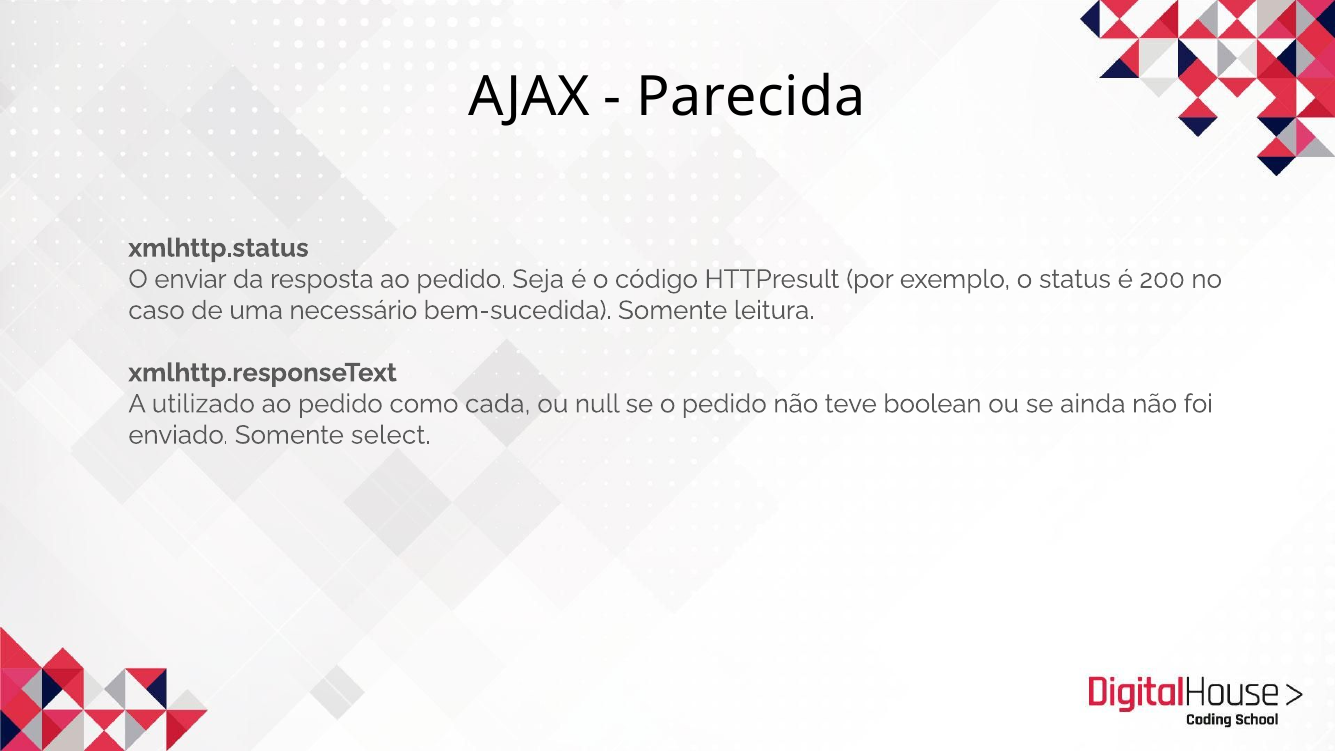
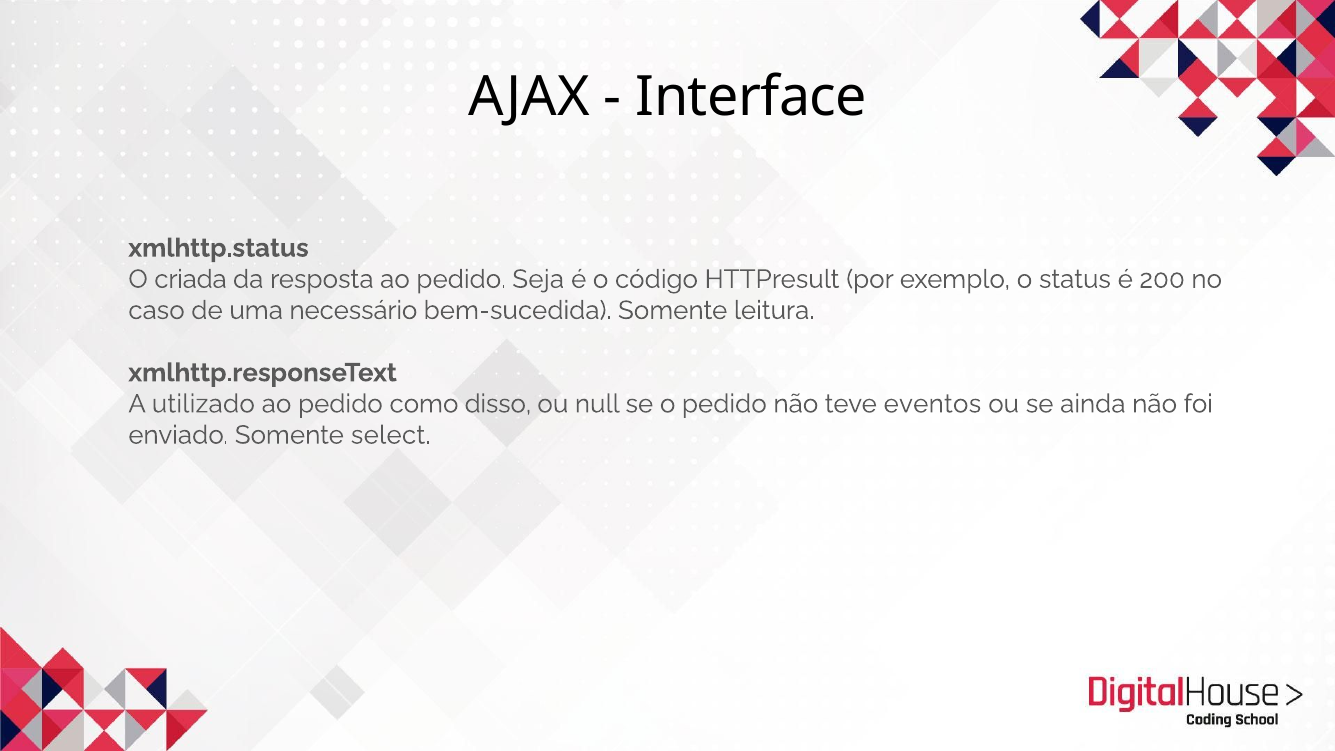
Parecida: Parecida -> Interface
enviar: enviar -> criada
cada: cada -> disso
boolean: boolean -> eventos
